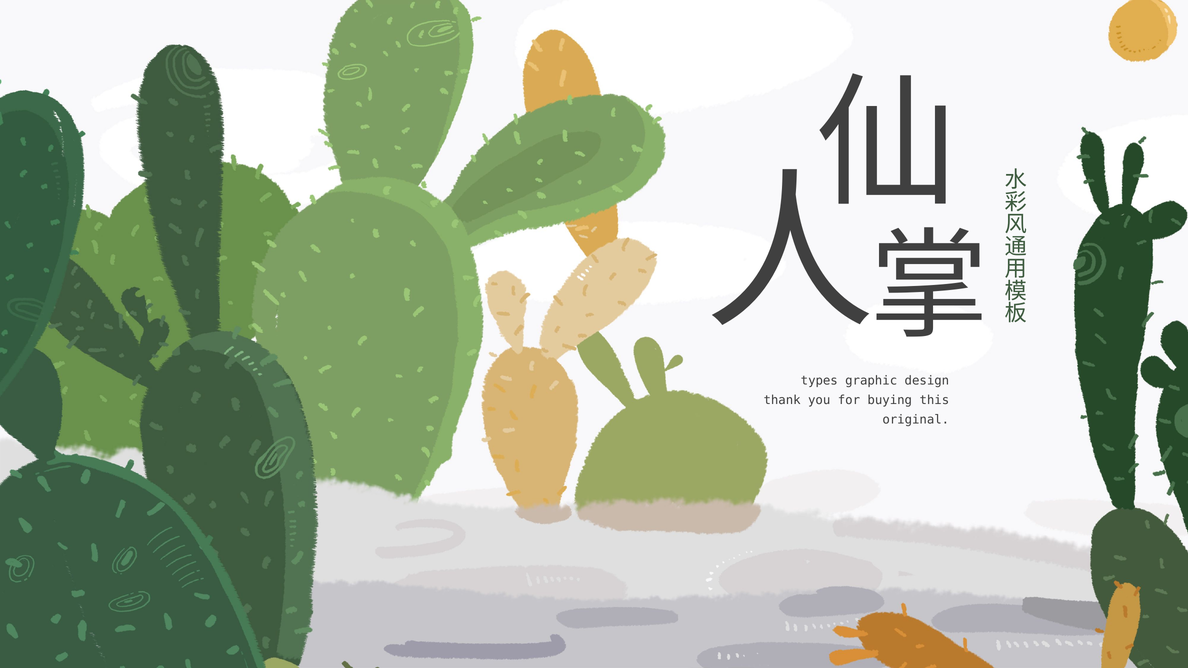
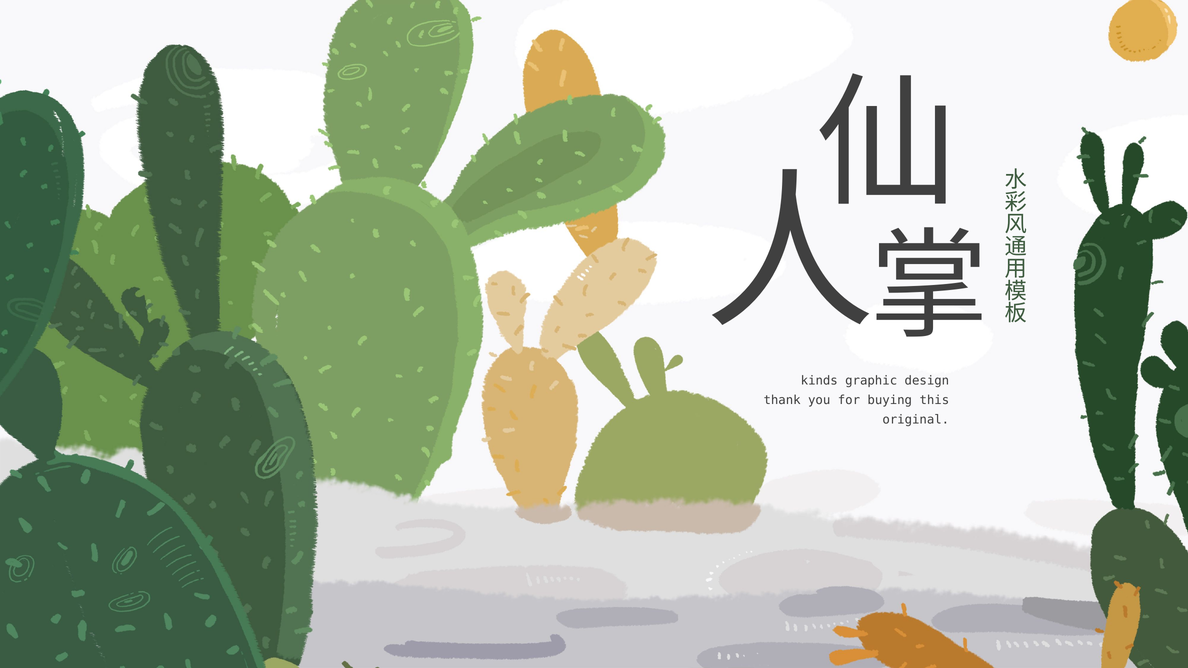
types: types -> kinds
